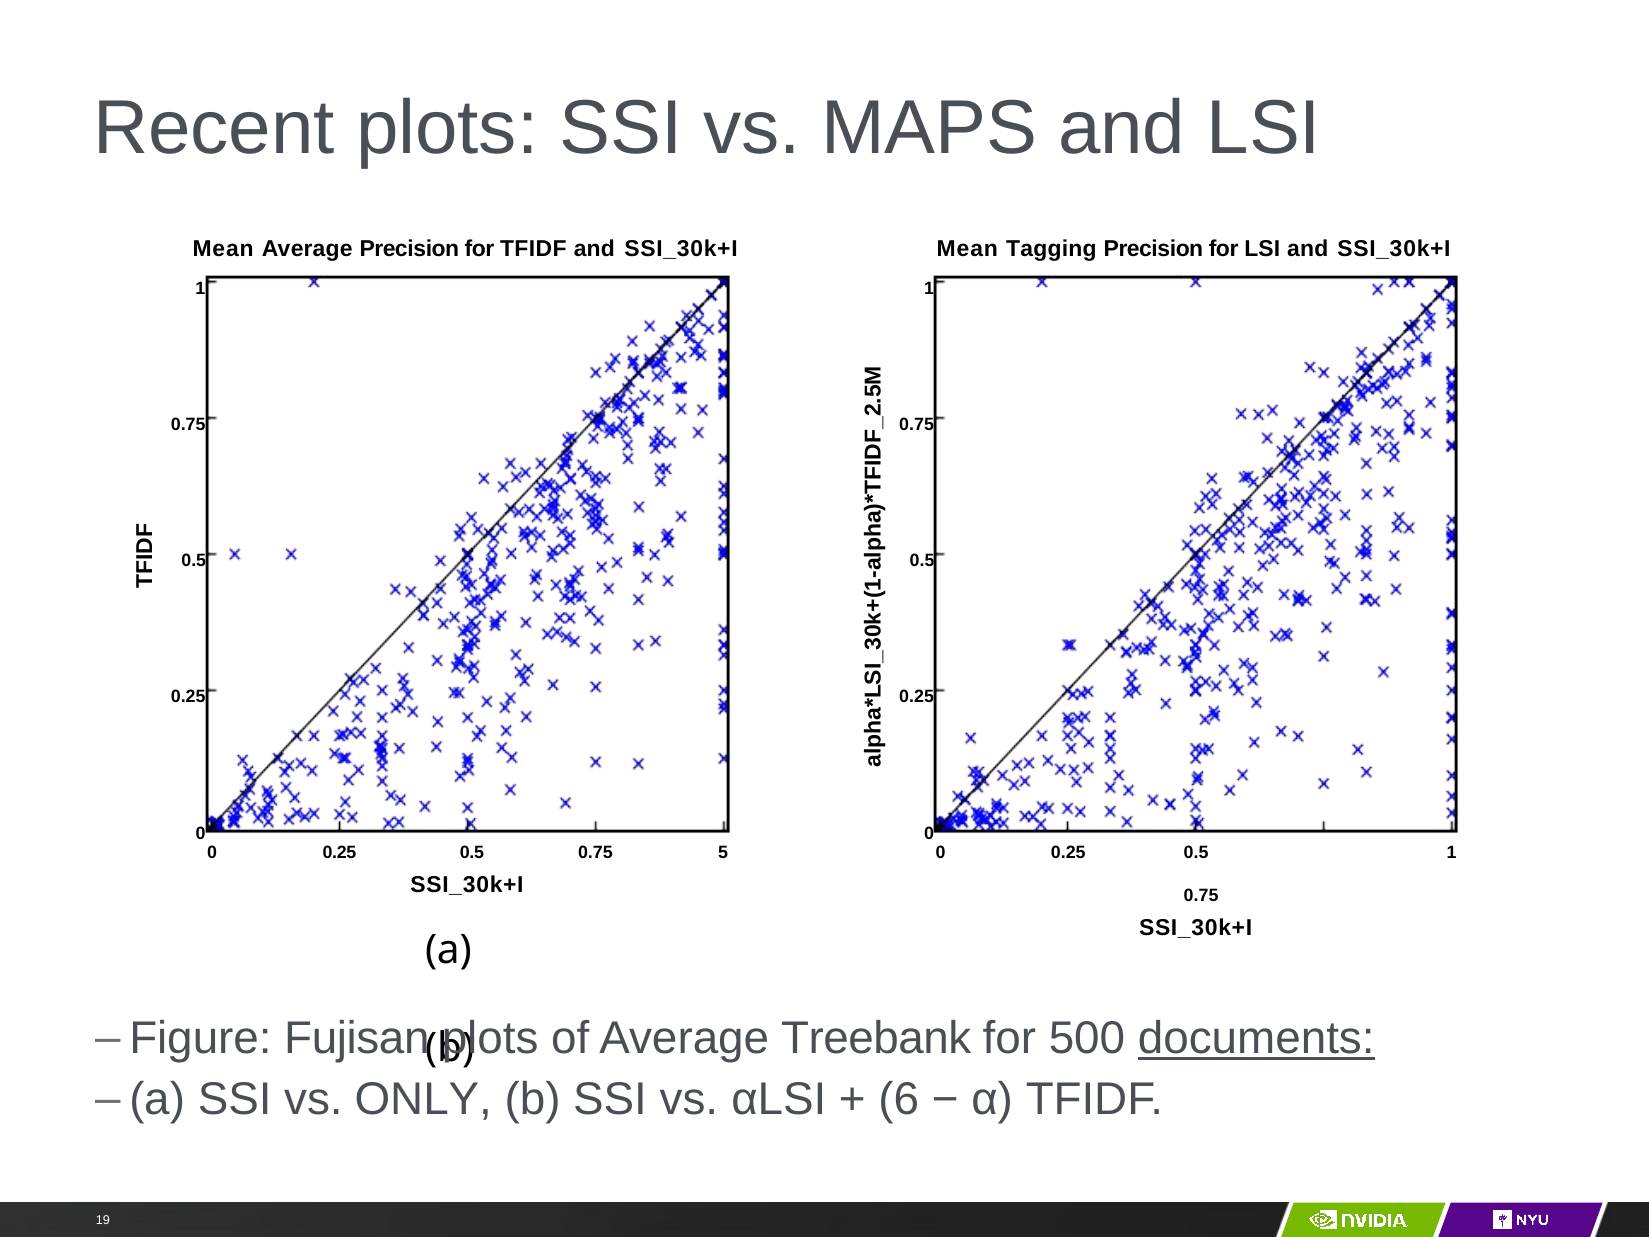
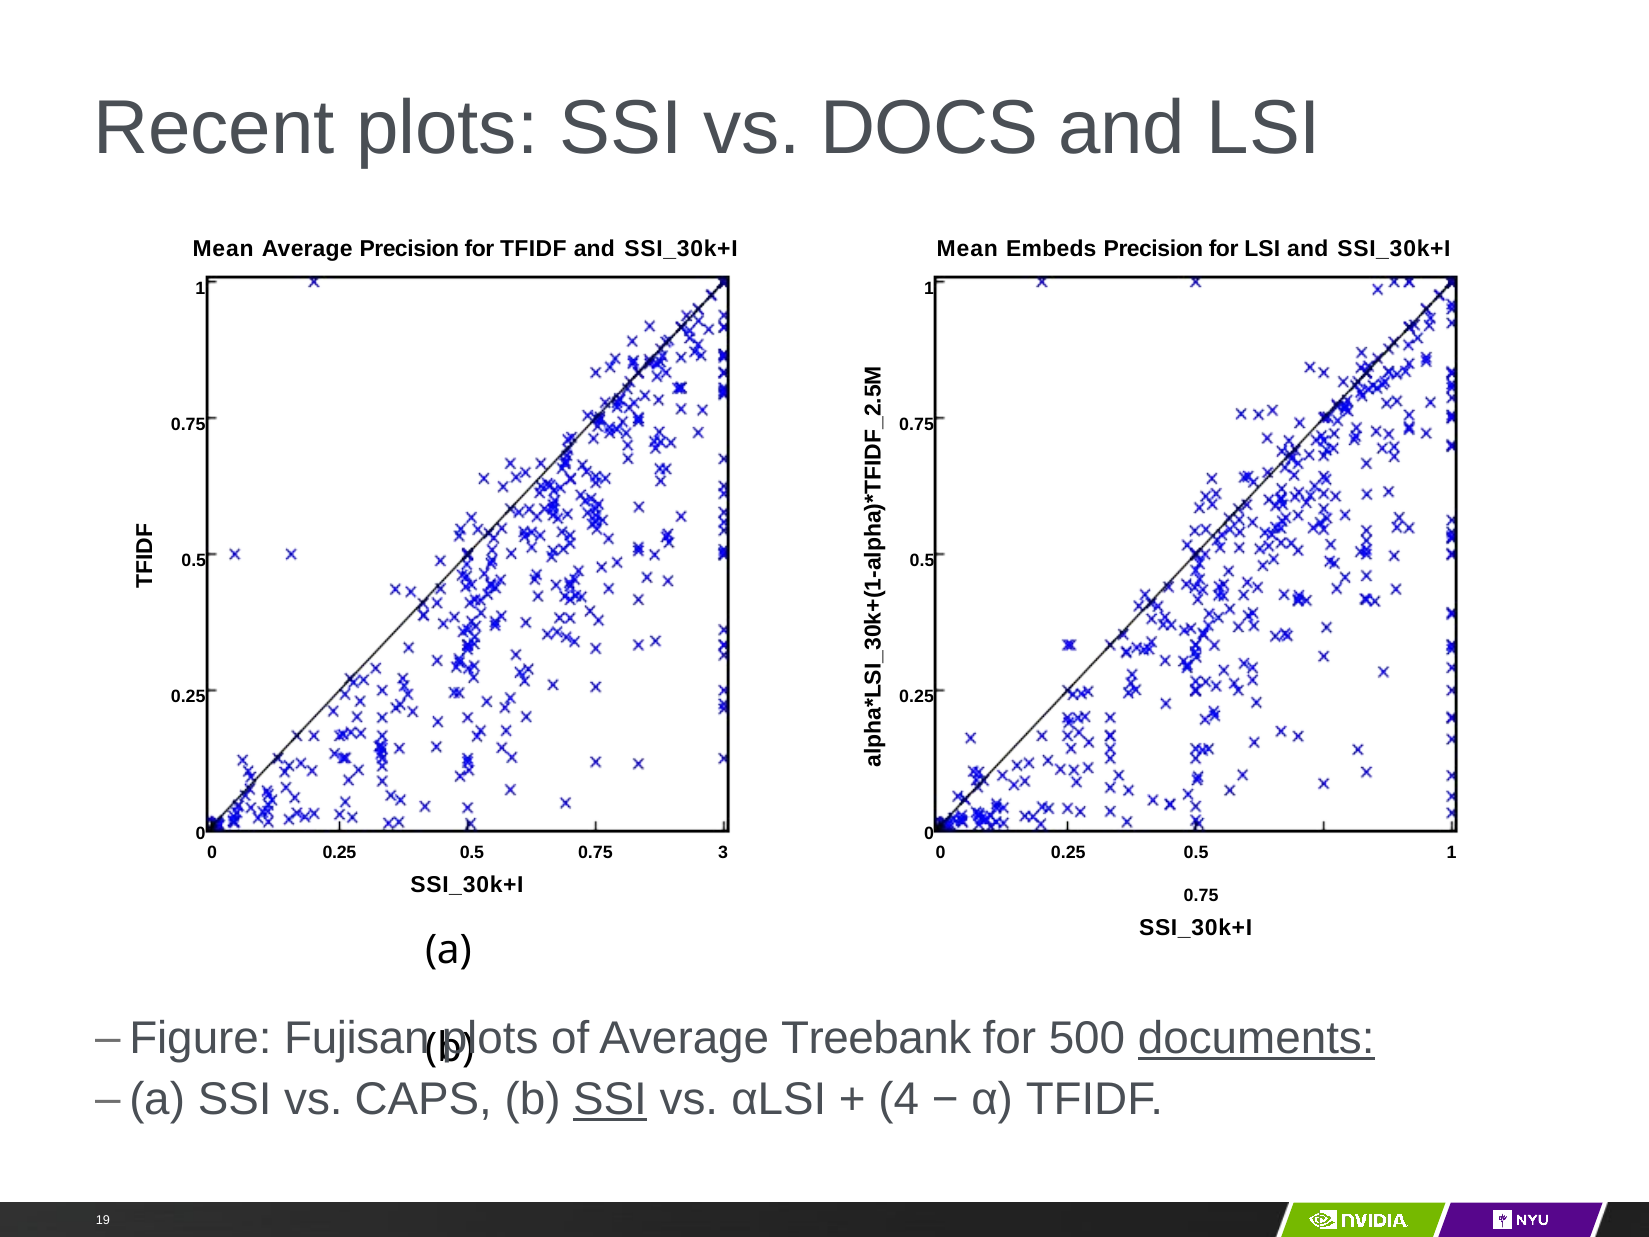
MAPS: MAPS -> DOCS
Tagging: Tagging -> Embeds
0.75 5: 5 -> 3
ONLY: ONLY -> CAPS
SSI at (610, 1099) underline: none -> present
6: 6 -> 4
